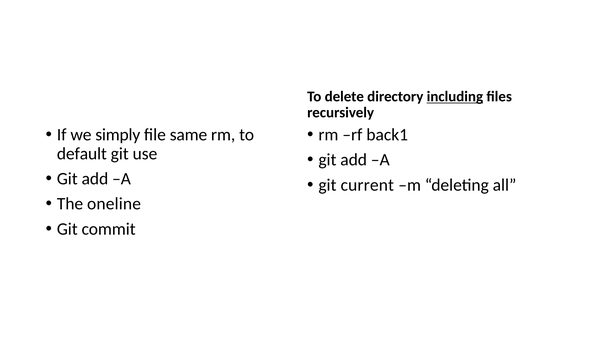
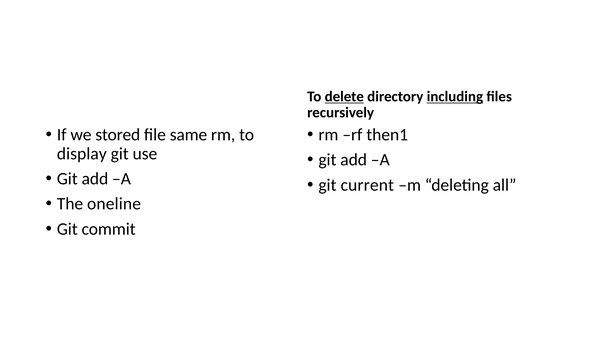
delete underline: none -> present
simply: simply -> stored
back1: back1 -> then1
default: default -> display
